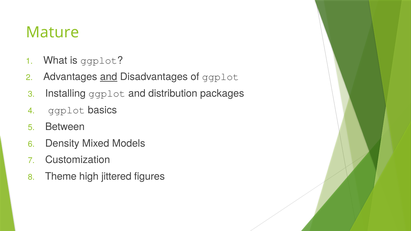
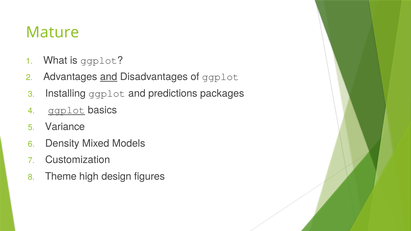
distribution: distribution -> predictions
ggplot at (67, 110) underline: none -> present
Between: Between -> Variance
jittered: jittered -> design
